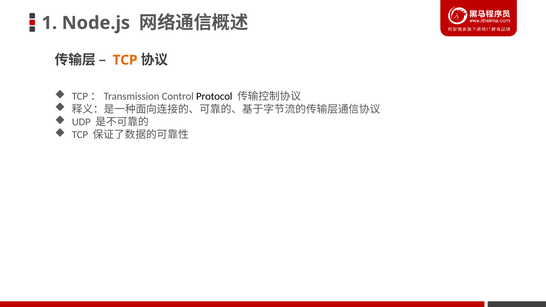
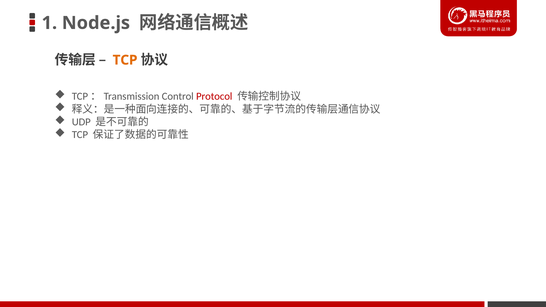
Protocol colour: black -> red
